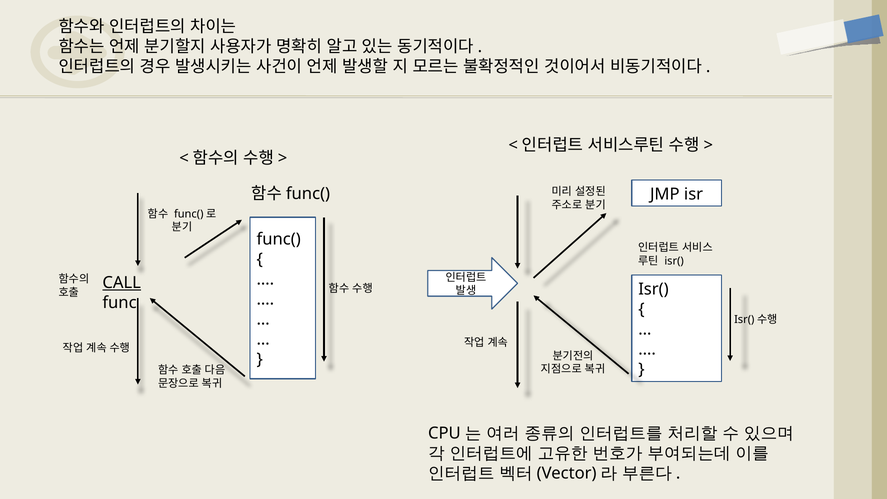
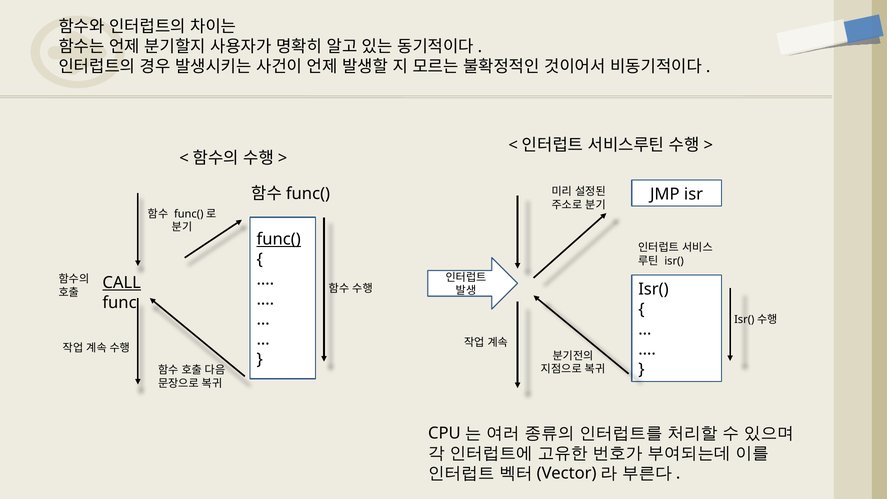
func( underline: none -> present
